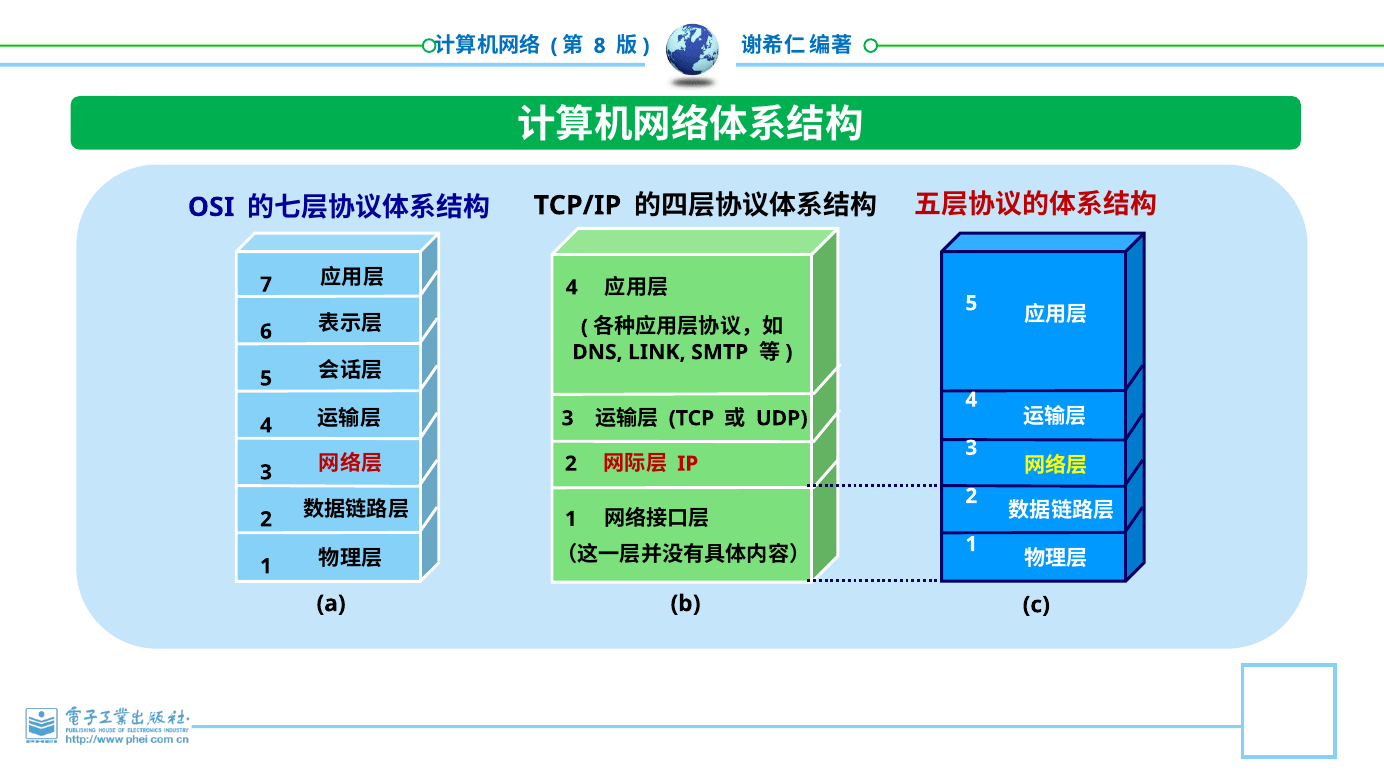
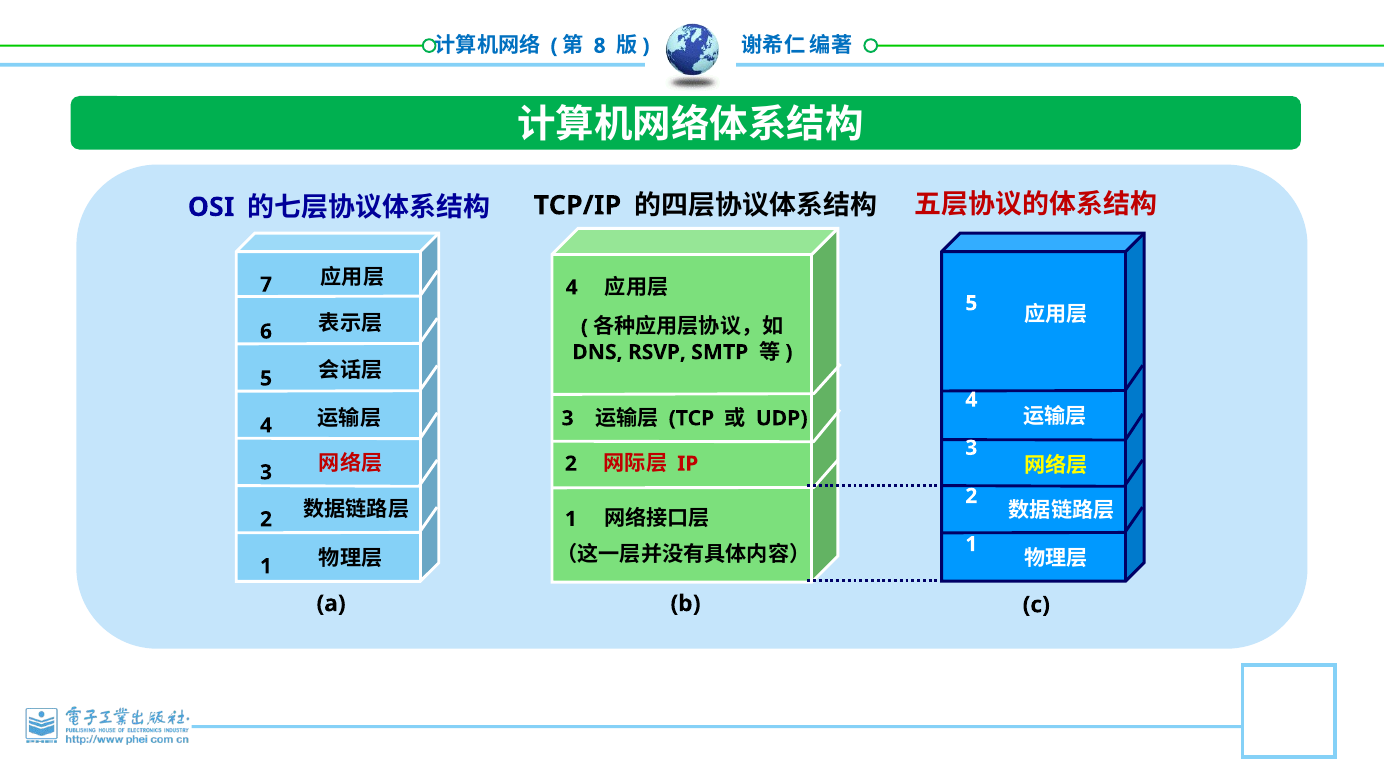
LINK: LINK -> RSVP
